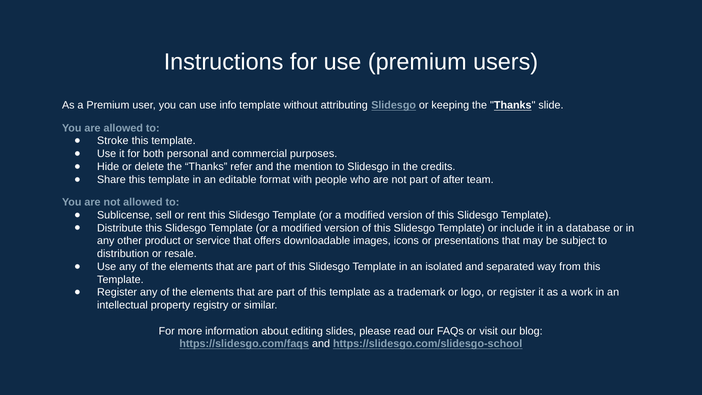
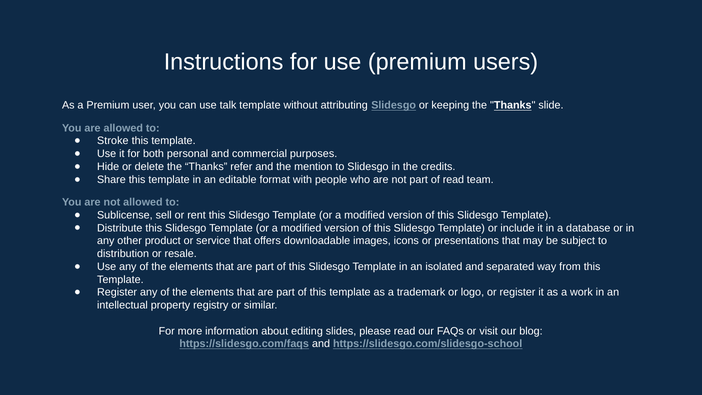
info: info -> talk
of after: after -> read
